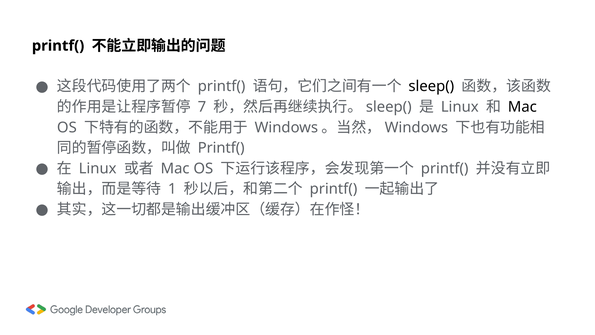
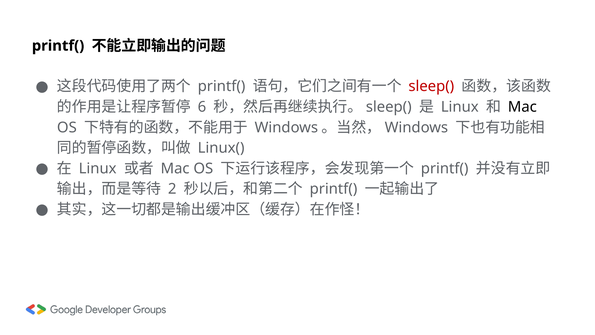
sleep( colour: black -> red
7: 7 -> 6
Printf( at (221, 148): Printf( -> Linux(
1: 1 -> 2
